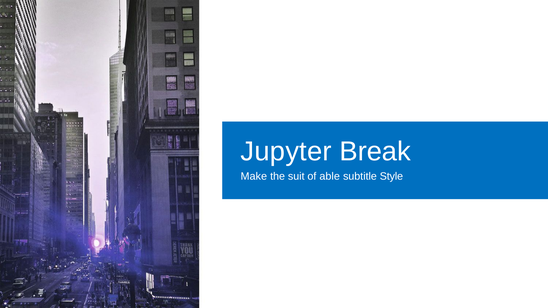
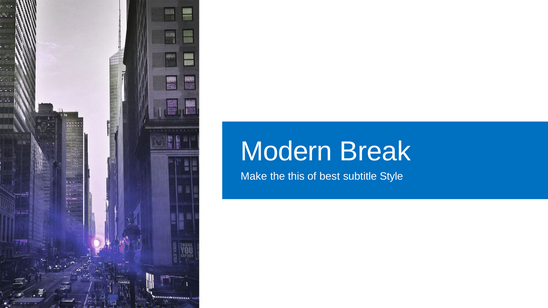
Jupyter: Jupyter -> Modern
suit: suit -> this
able: able -> best
